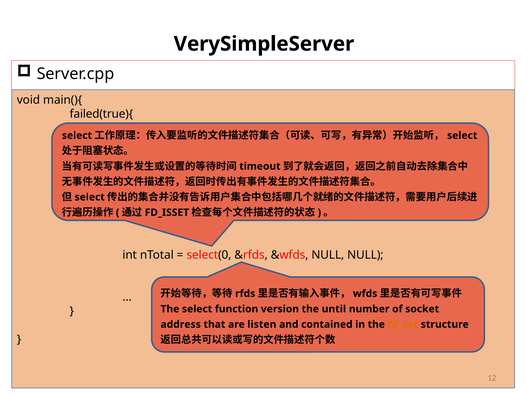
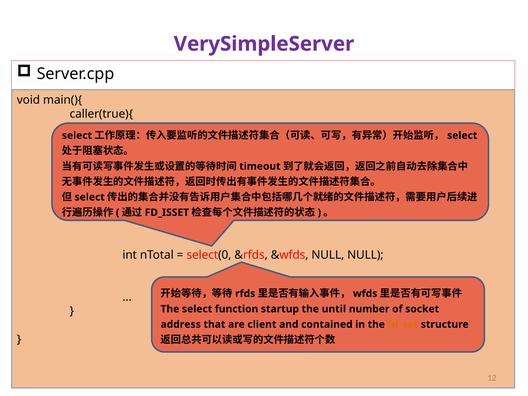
VerySimpleServer colour: black -> purple
failed(true){: failed(true){ -> caller(true){
version: version -> startup
listen: listen -> client
